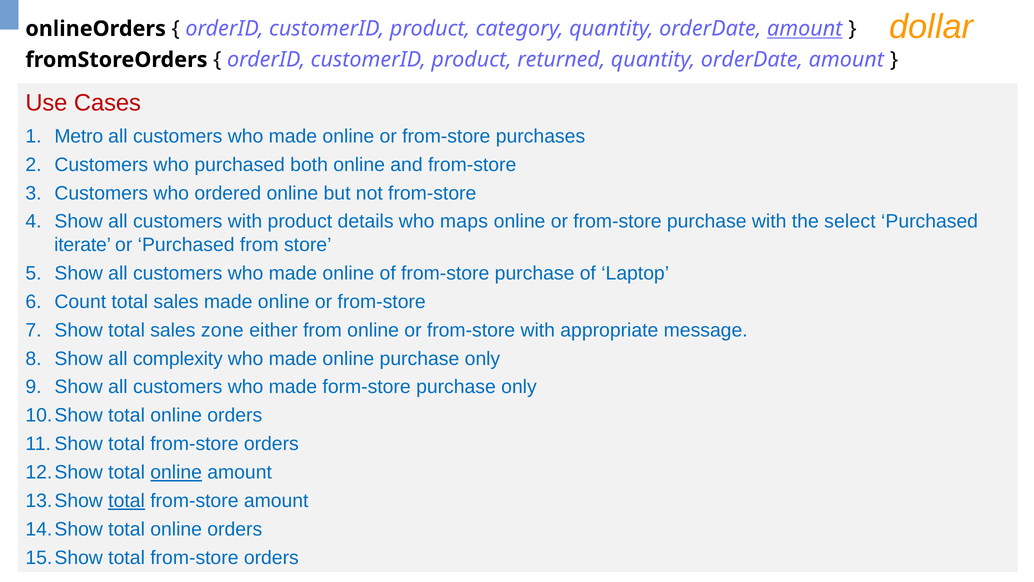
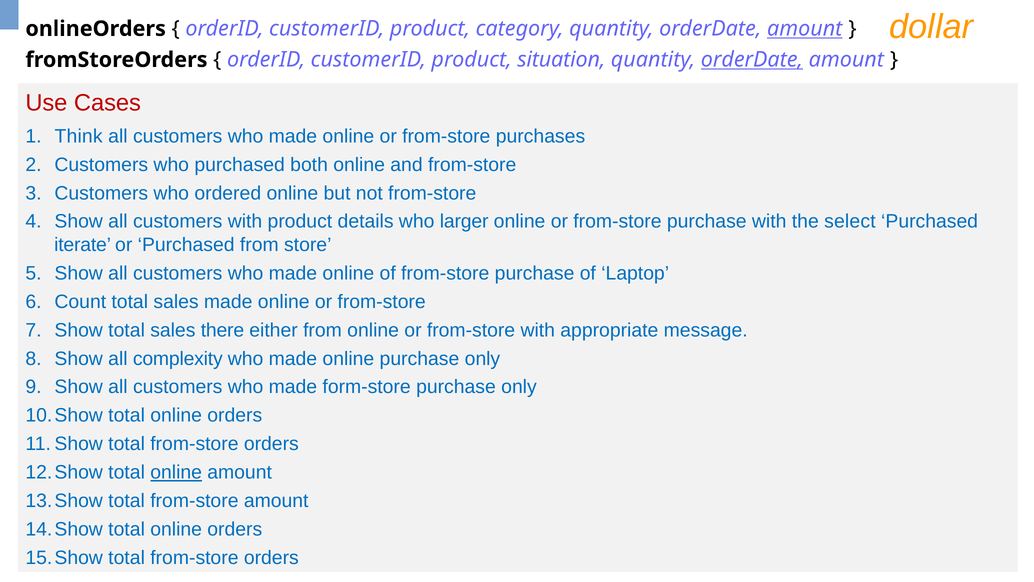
returned: returned -> situation
orderDate at (752, 60) underline: none -> present
Metro: Metro -> Think
maps: maps -> larger
zone: zone -> there
total at (127, 501) underline: present -> none
